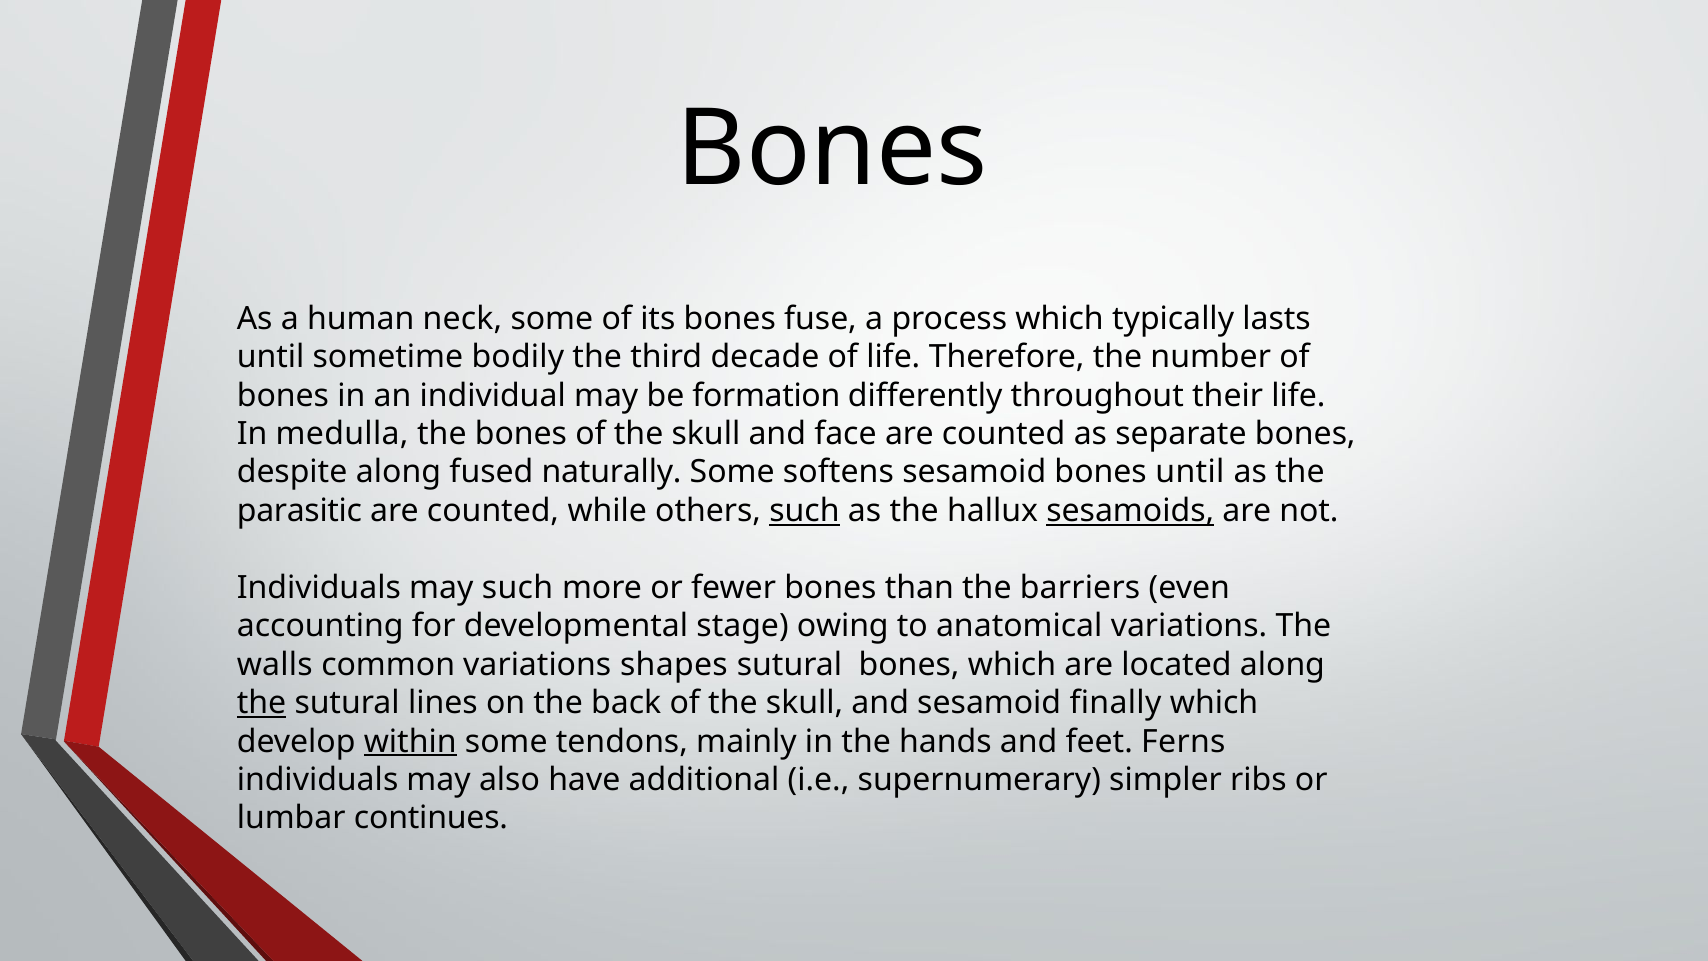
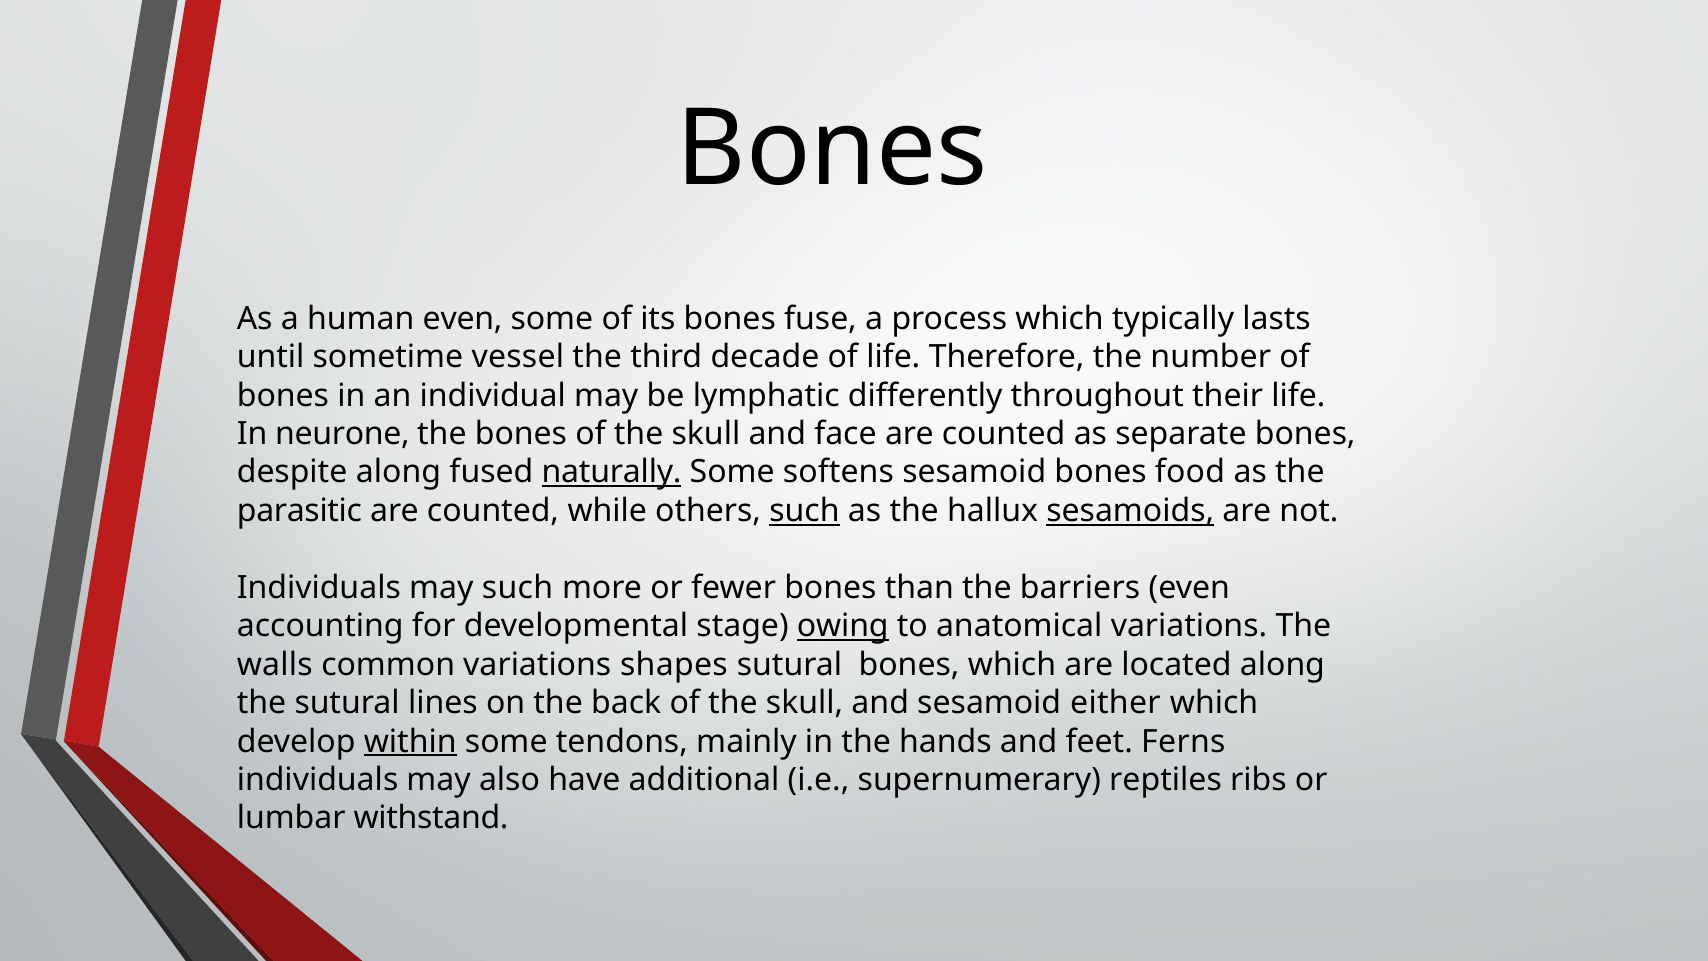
human neck: neck -> even
bodily: bodily -> vessel
formation: formation -> lymphatic
medulla: medulla -> neurone
naturally underline: none -> present
bones until: until -> food
owing underline: none -> present
the at (262, 703) underline: present -> none
finally: finally -> either
simpler: simpler -> reptiles
continues: continues -> withstand
